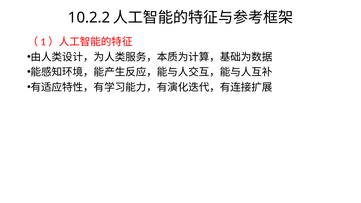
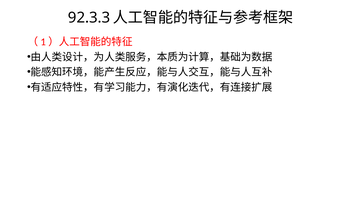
10.2.2: 10.2.2 -> 92.3.3
